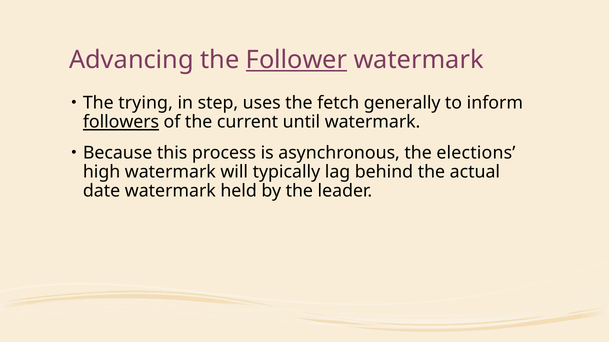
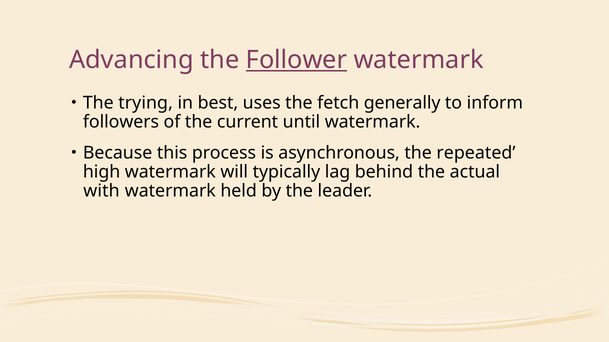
step: step -> best
followers underline: present -> none
elections: elections -> repeated
date: date -> with
